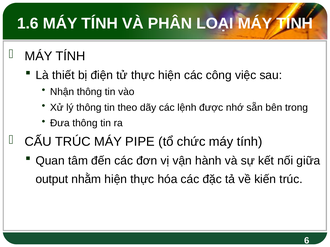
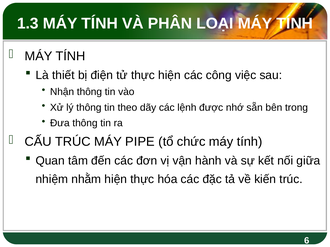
1.6: 1.6 -> 1.3
output: output -> nhiệm
